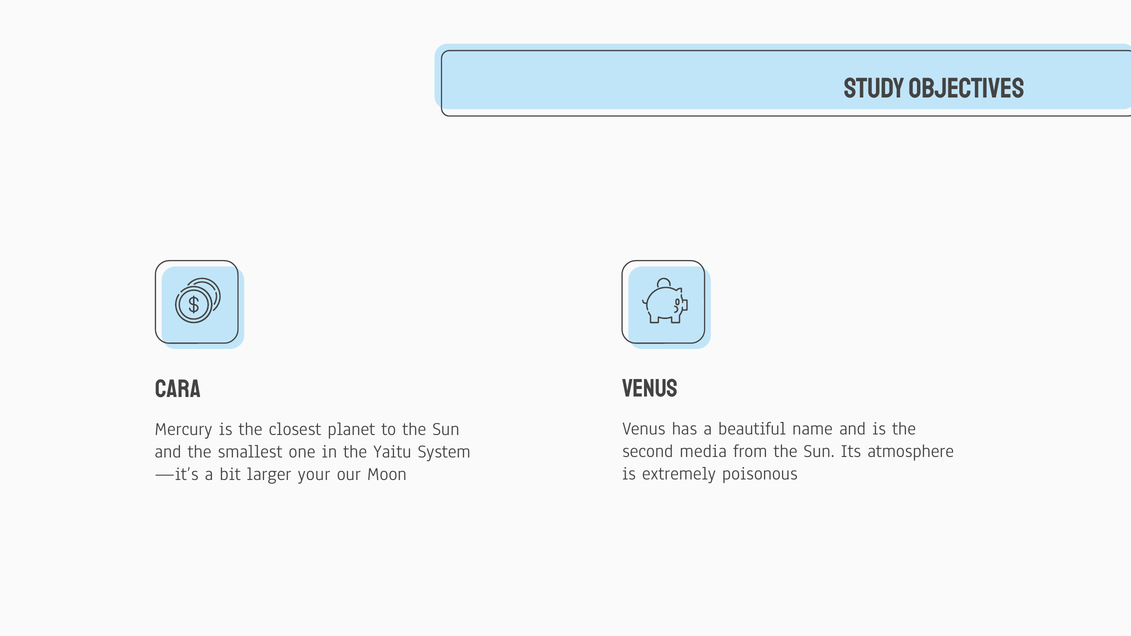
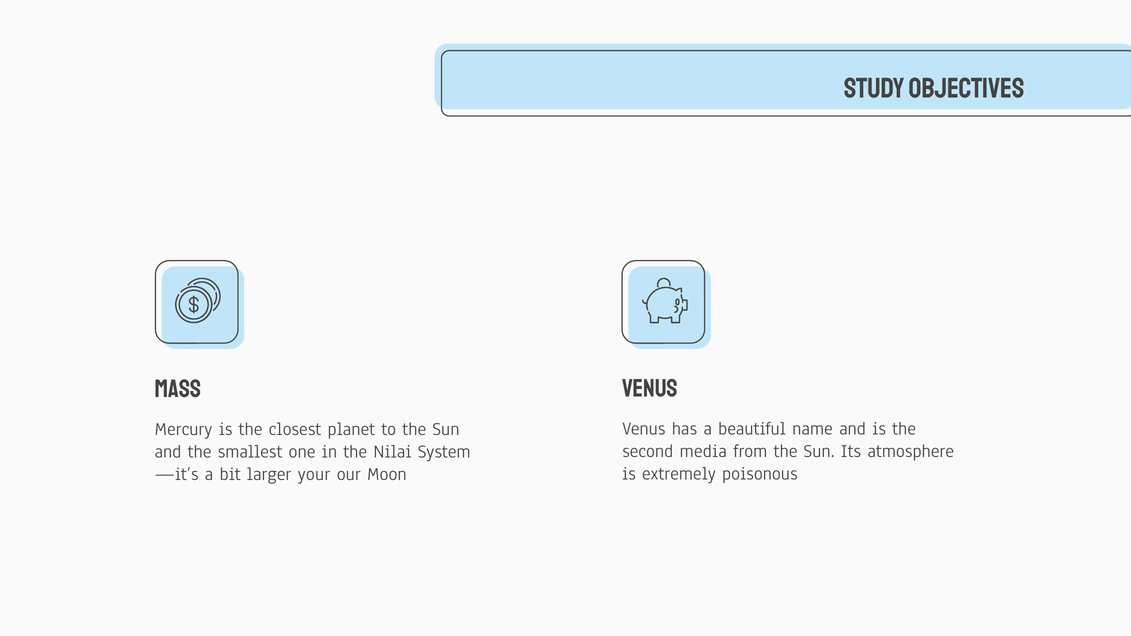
CARA: CARA -> MASS
Yaitu: Yaitu -> Nilai
